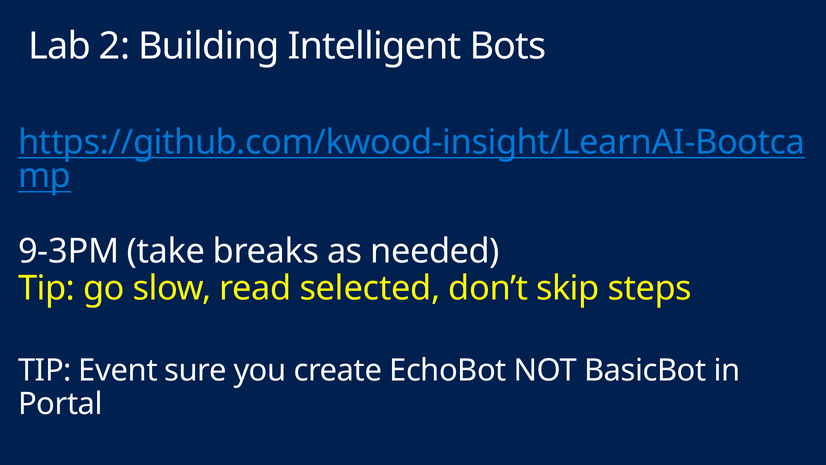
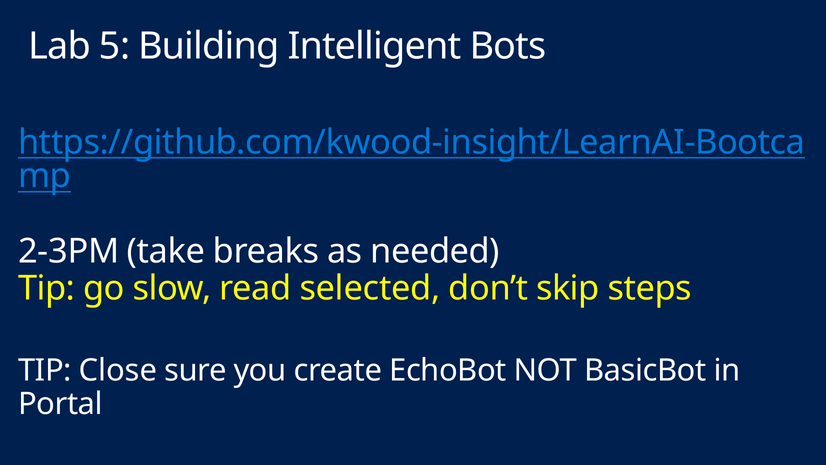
2: 2 -> 5
9-3PM: 9-3PM -> 2-3PM
Event: Event -> Close
